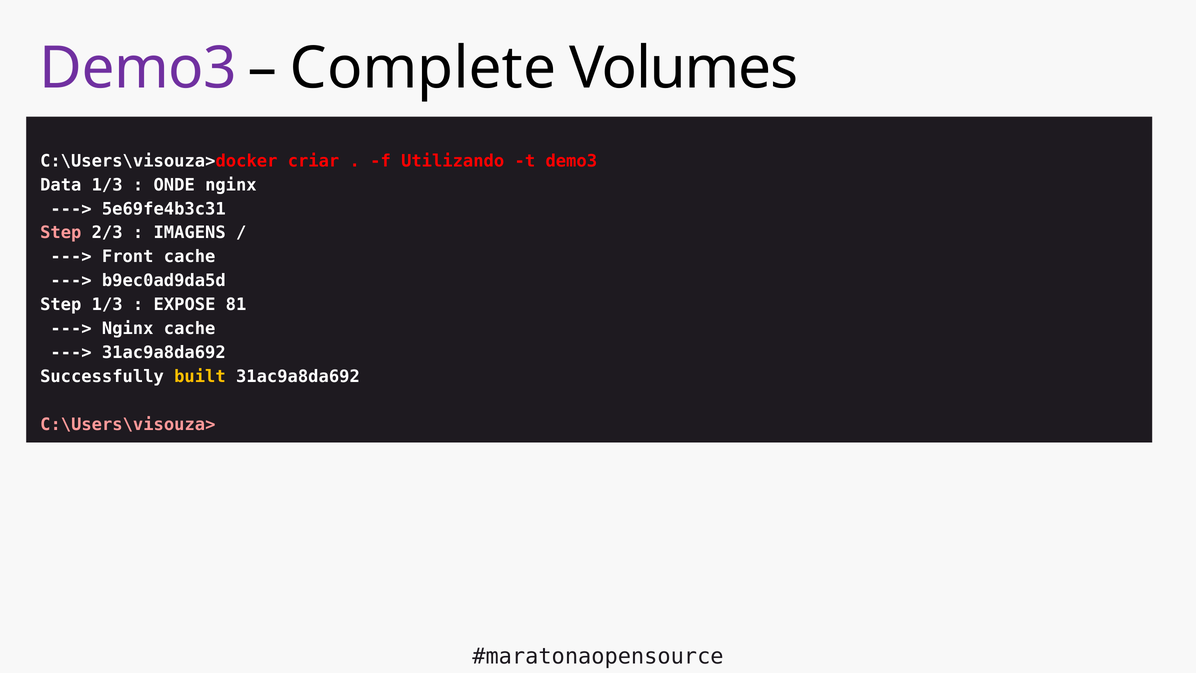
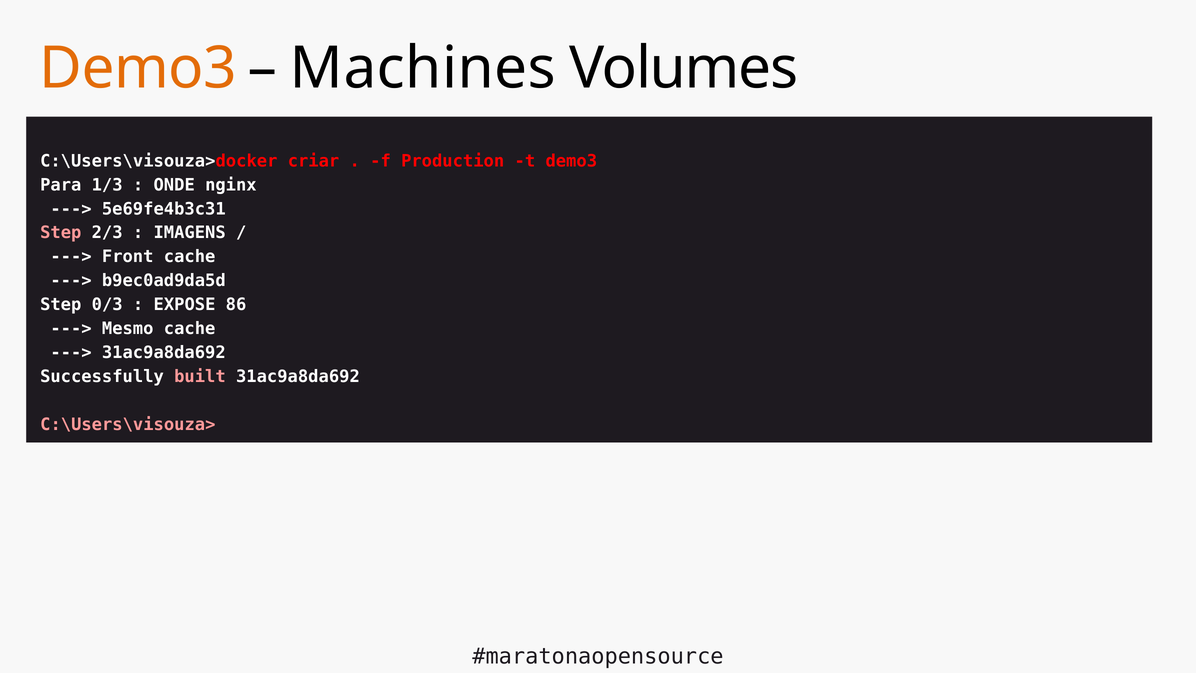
Demo3 at (138, 68) colour: purple -> orange
Complete: Complete -> Machines
Utilizando: Utilizando -> Production
Data: Data -> Para
Step 1/3: 1/3 -> 0/3
81: 81 -> 86
Nginx at (128, 329): Nginx -> Mesmo
built colour: yellow -> pink
